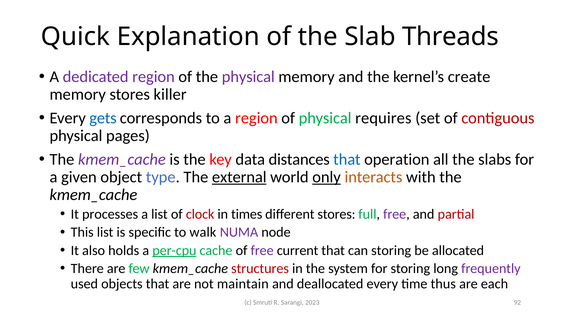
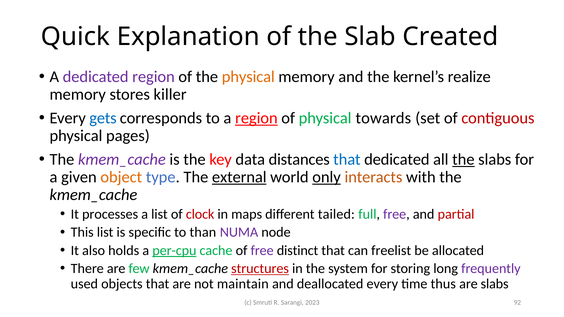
Threads: Threads -> Created
physical at (248, 77) colour: purple -> orange
create: create -> realize
region at (256, 118) underline: none -> present
requires: requires -> towards
that operation: operation -> dedicated
the at (463, 159) underline: none -> present
object colour: black -> orange
times: times -> maps
different stores: stores -> tailed
walk: walk -> than
current: current -> distinct
can storing: storing -> freelist
structures underline: none -> present
are each: each -> slabs
